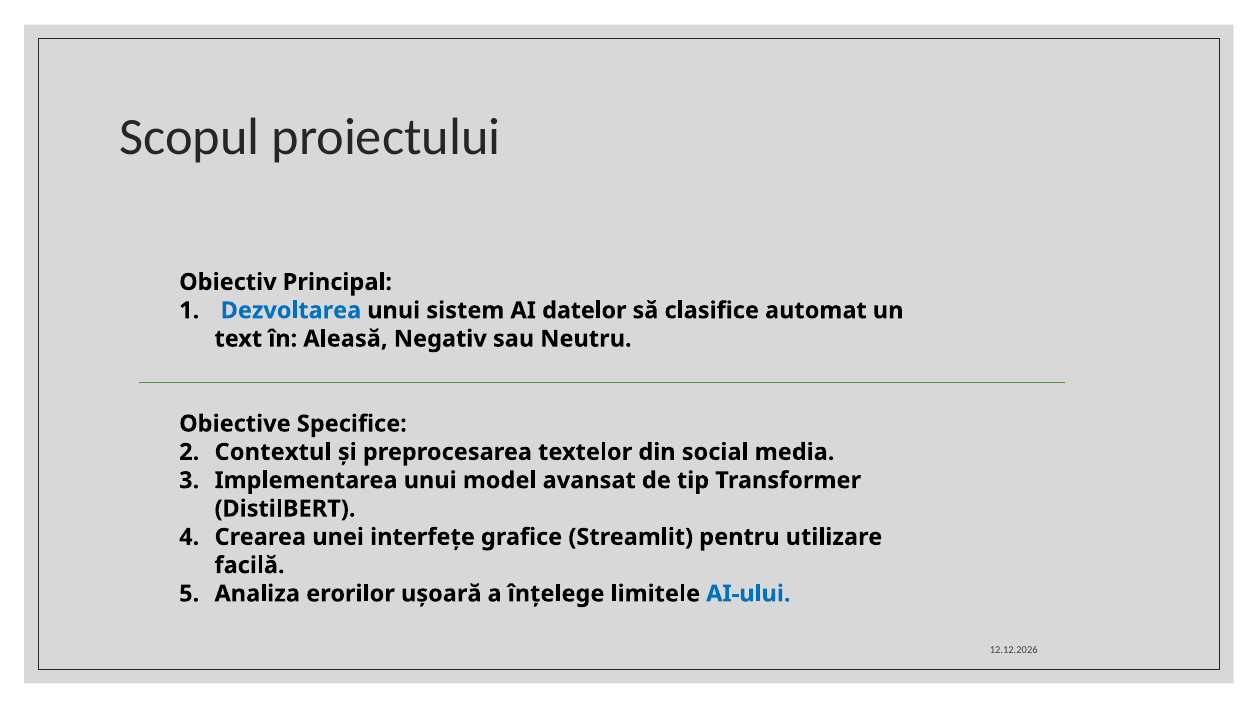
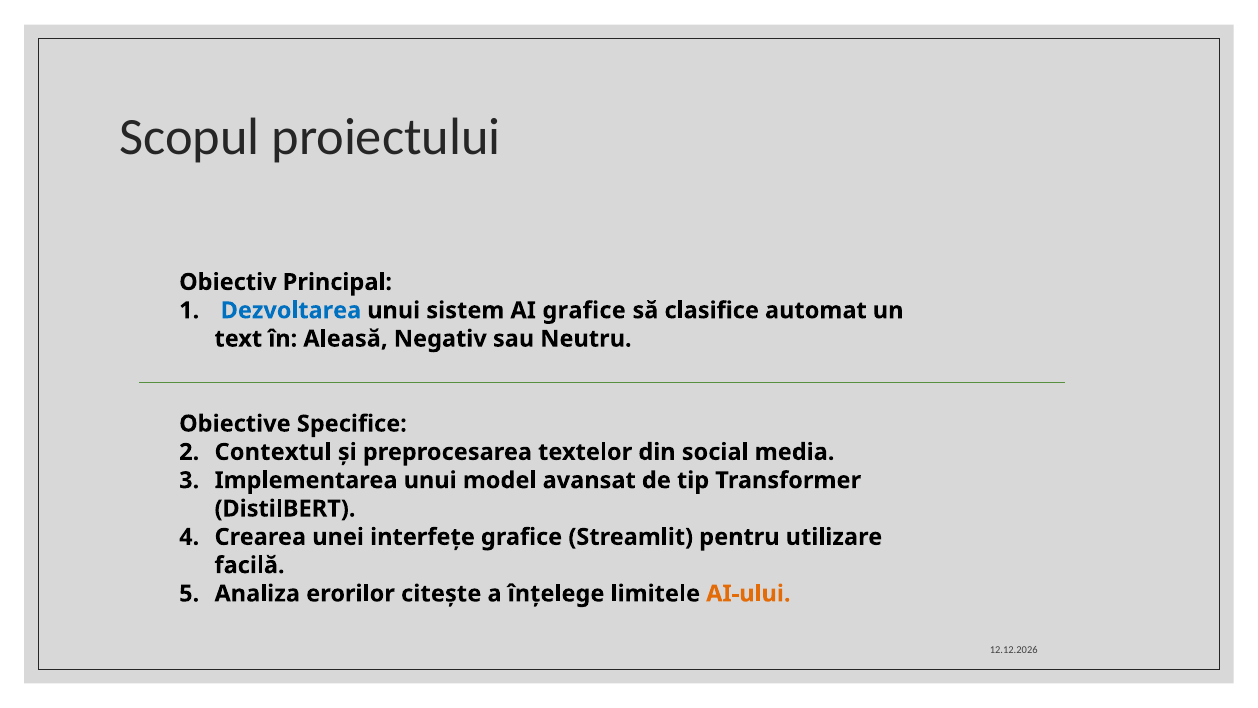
AI datelor: datelor -> grafice
ușoară: ușoară -> citește
AI-ului colour: blue -> orange
